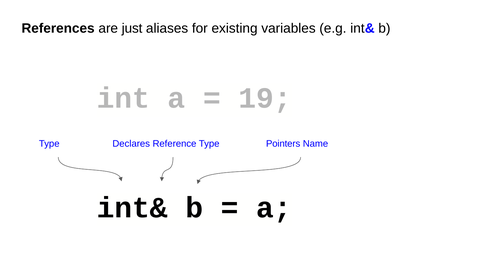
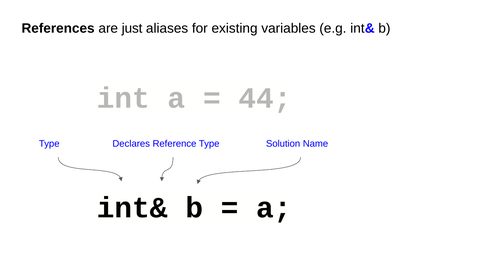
19: 19 -> 44
Pointers: Pointers -> Solution
